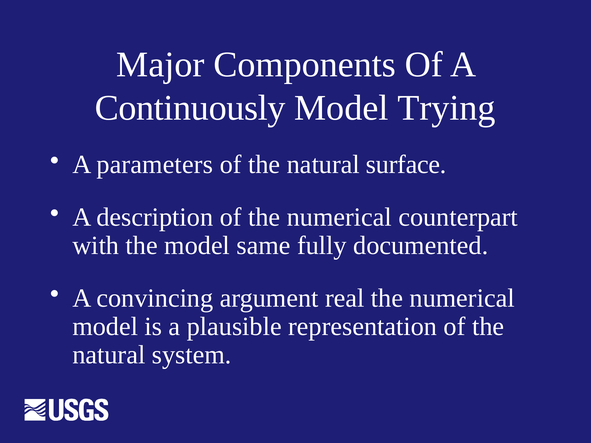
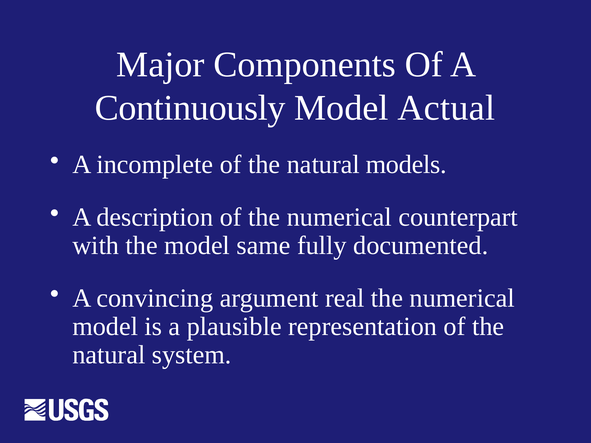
Trying: Trying -> Actual
parameters: parameters -> incomplete
surface: surface -> models
